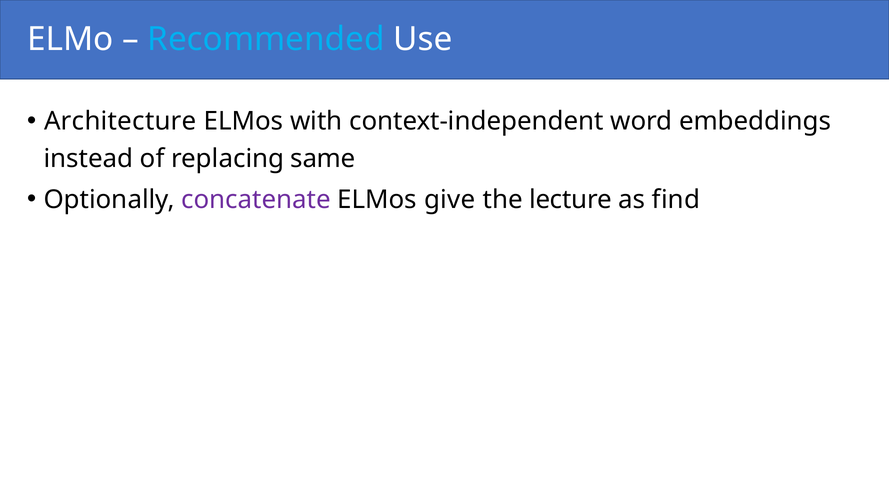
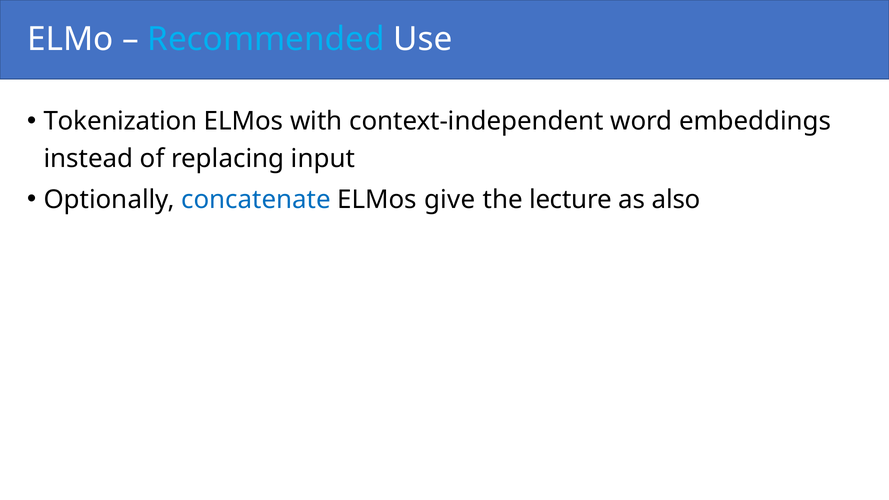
Architecture: Architecture -> Tokenization
same: same -> input
concatenate colour: purple -> blue
find: find -> also
